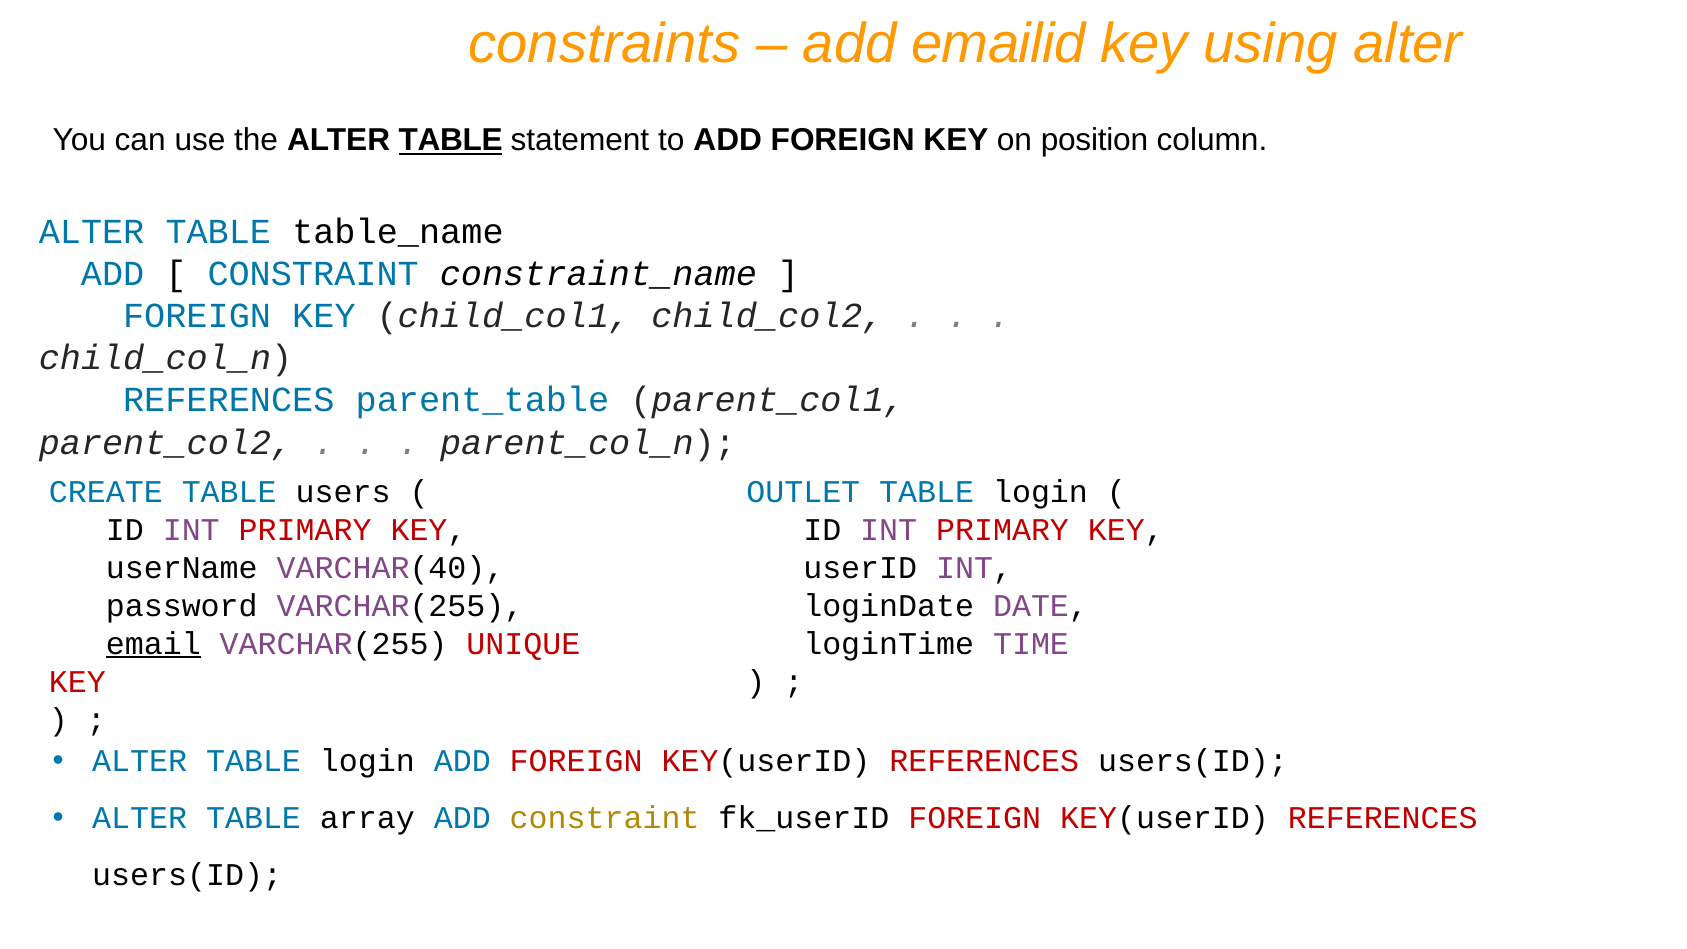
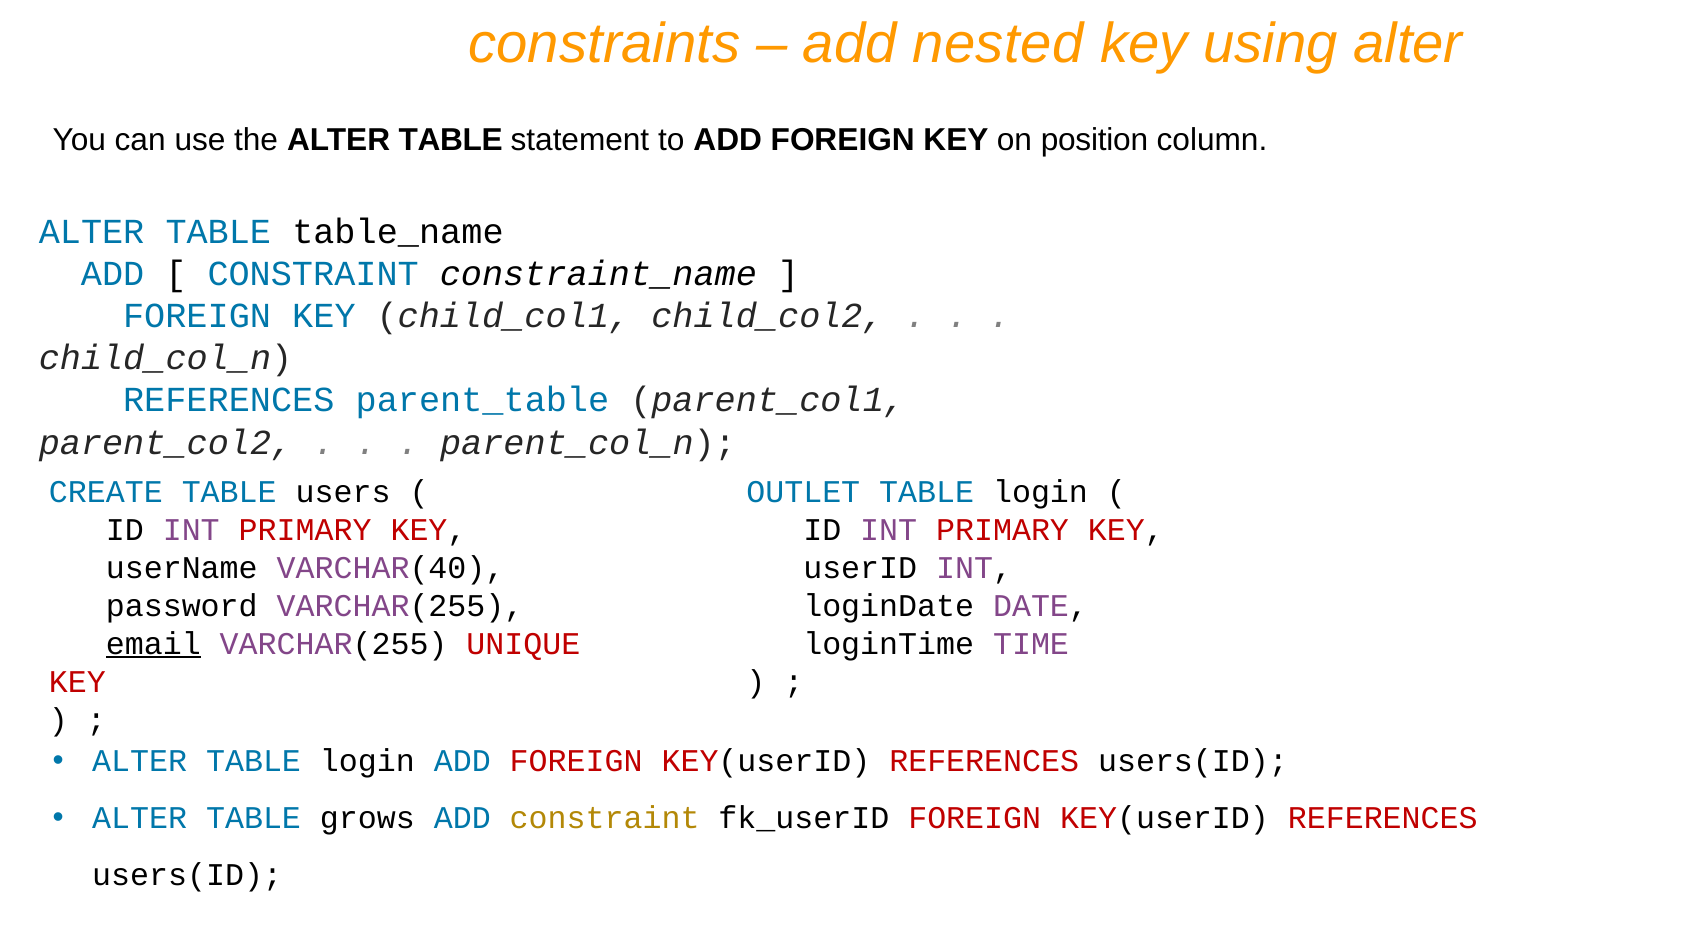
emailid: emailid -> nested
TABLE at (451, 141) underline: present -> none
array: array -> grows
